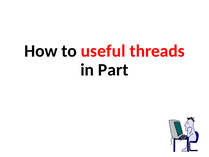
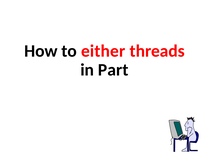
useful: useful -> either
